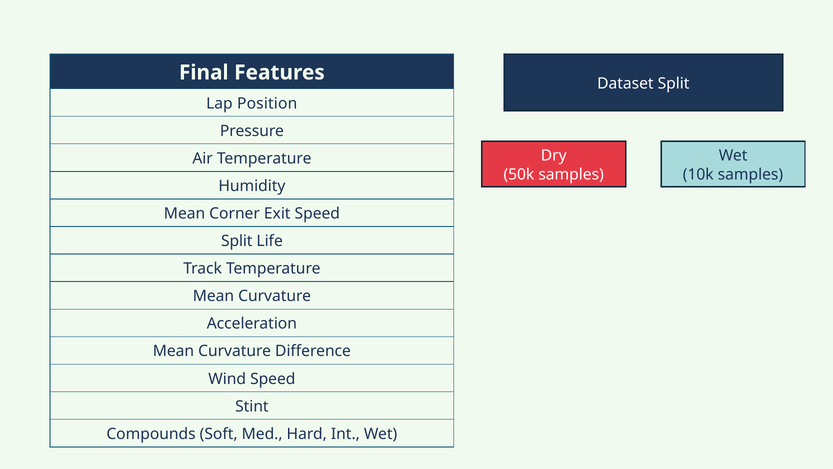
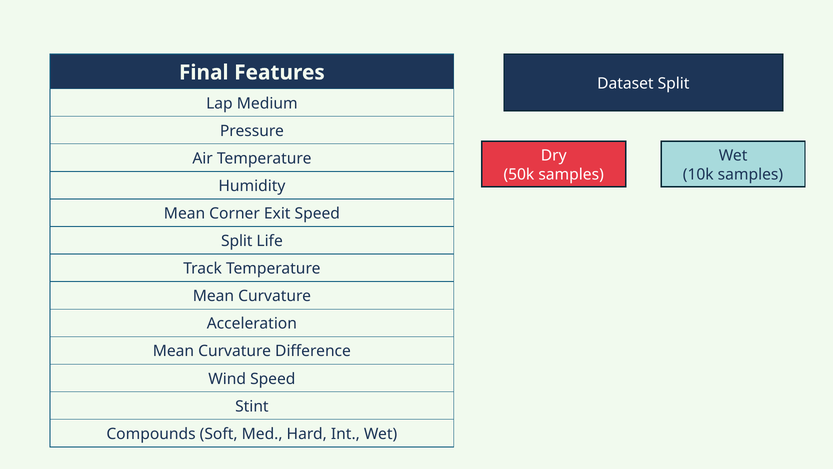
Position: Position -> Medium
